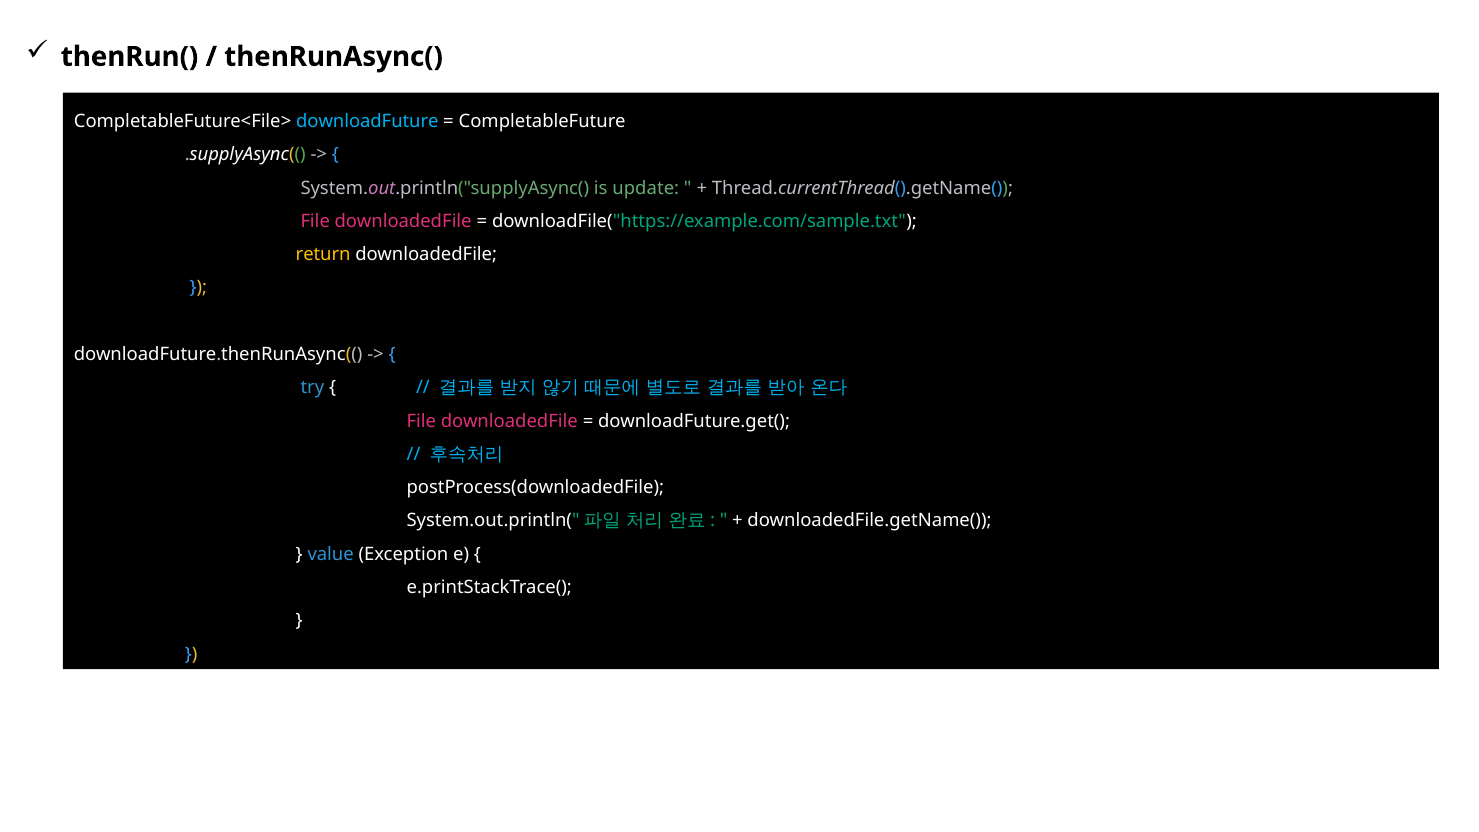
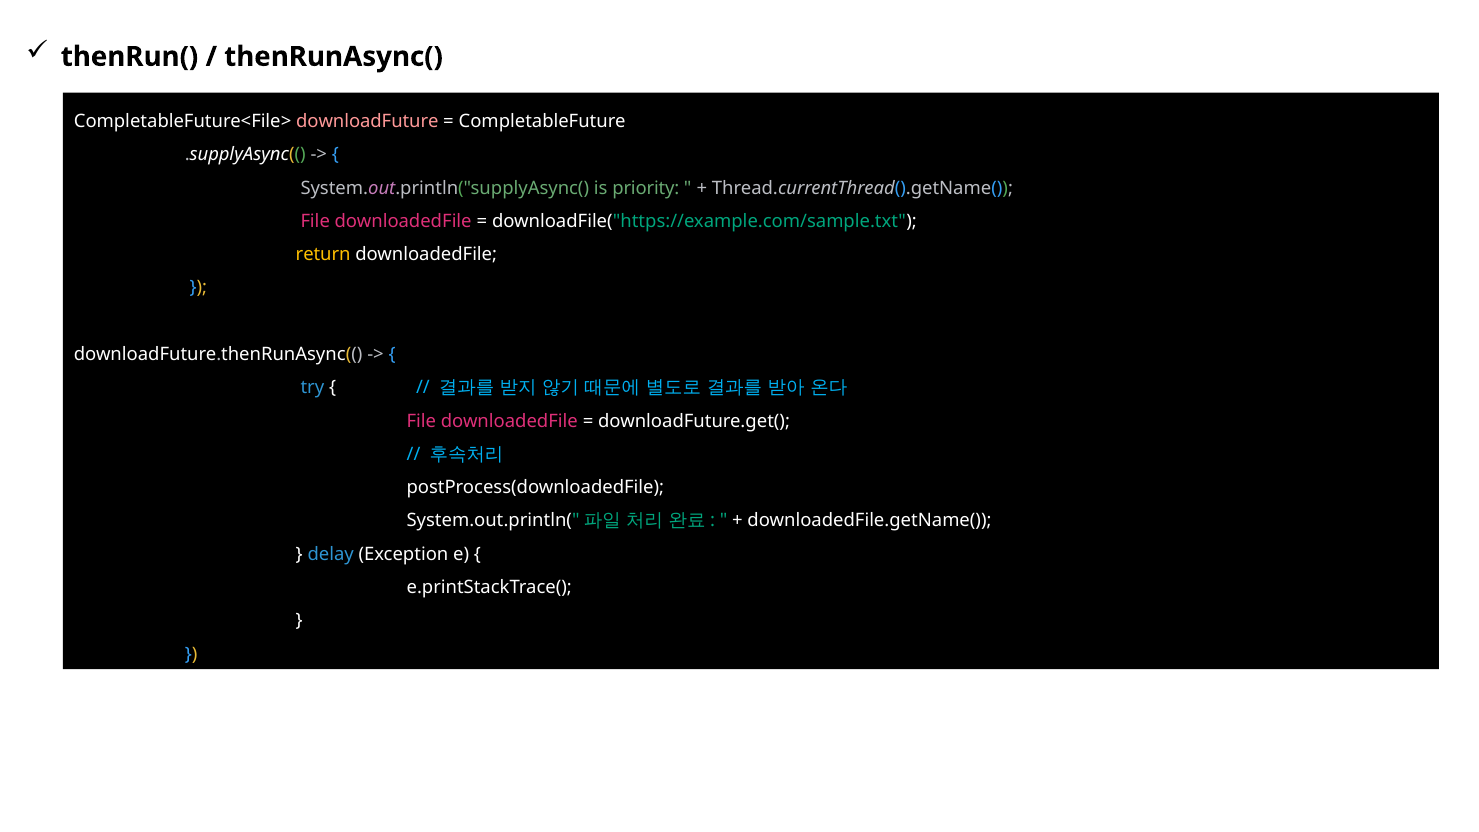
downloadFuture colour: light blue -> pink
update: update -> priority
value: value -> delay
